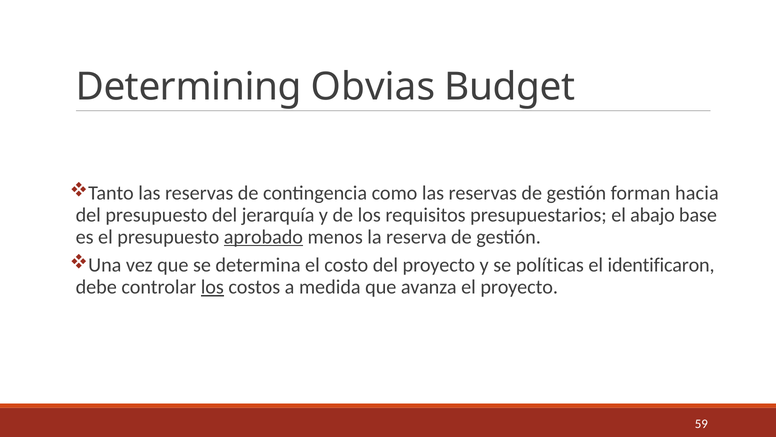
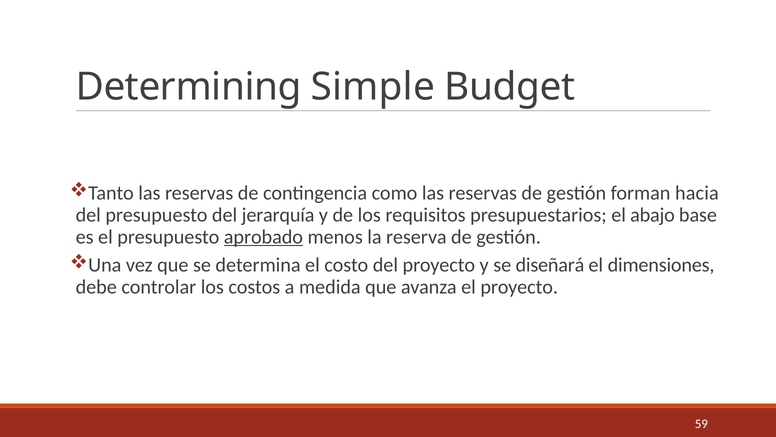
Obvias: Obvias -> Simple
políticas: políticas -> diseñará
identificaron: identificaron -> dimensiones
los at (212, 287) underline: present -> none
